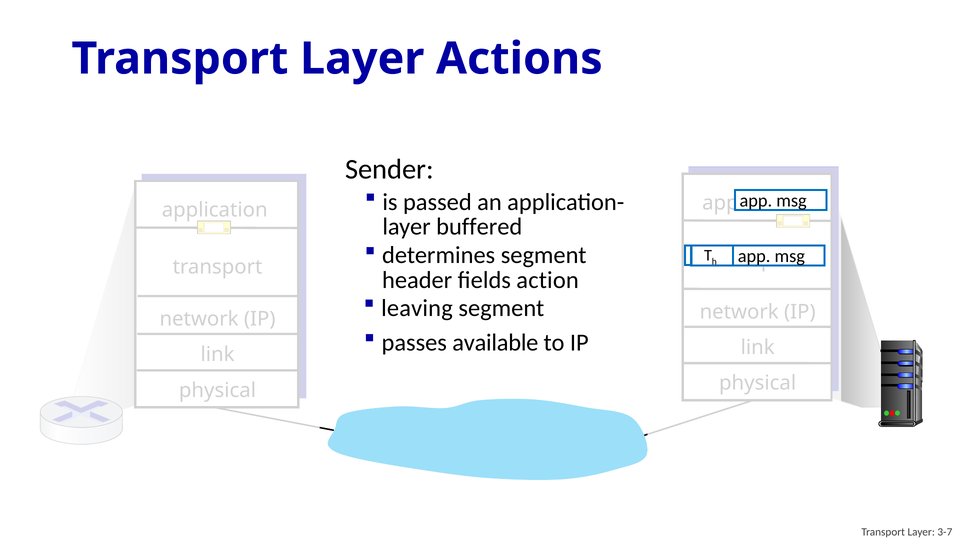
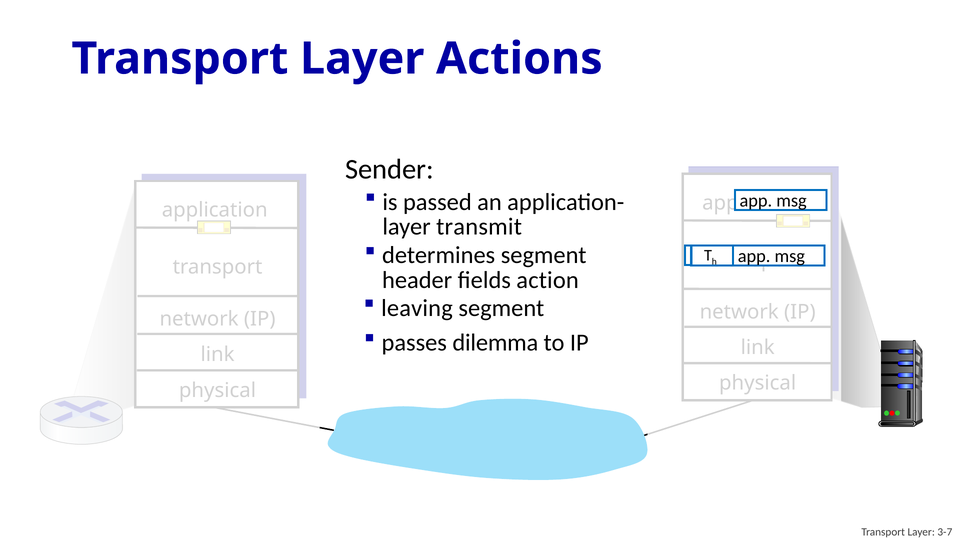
buffered: buffered -> transmit
available: available -> dilemma
